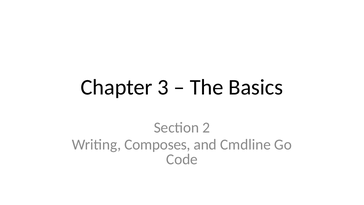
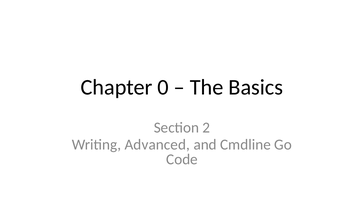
3: 3 -> 0
Composes: Composes -> Advanced
